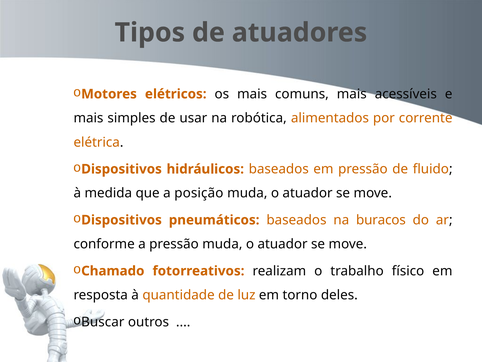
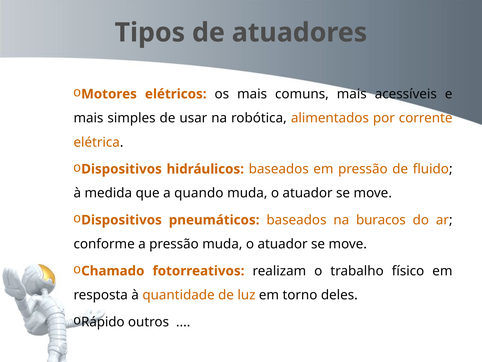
posição: posição -> quando
Buscar: Buscar -> Rápido
